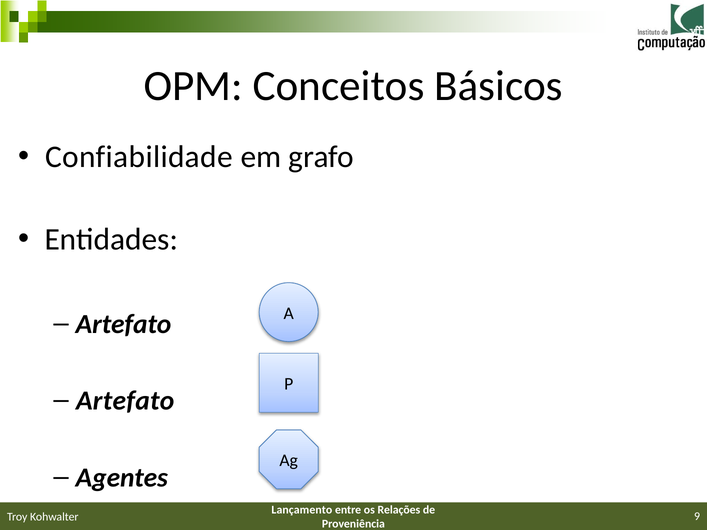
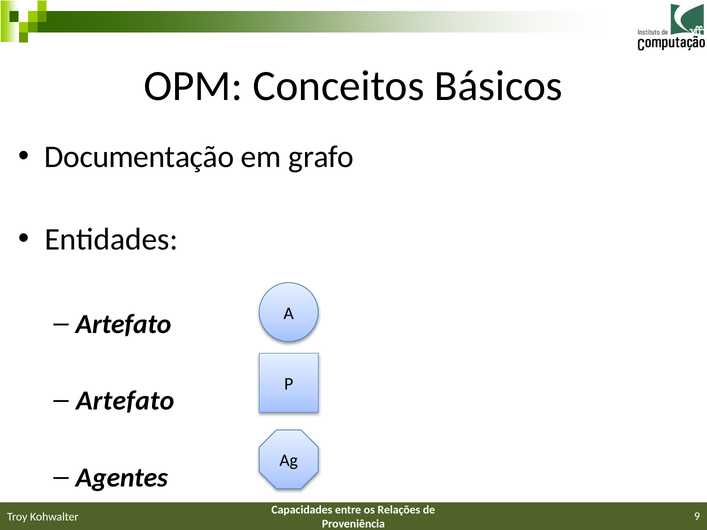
Confiabilidade: Confiabilidade -> Documentação
Lançamento: Lançamento -> Capacidades
